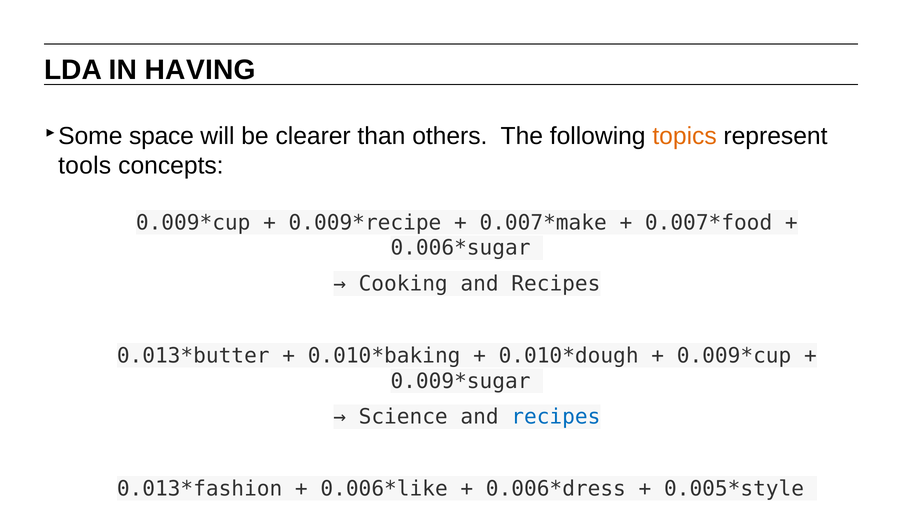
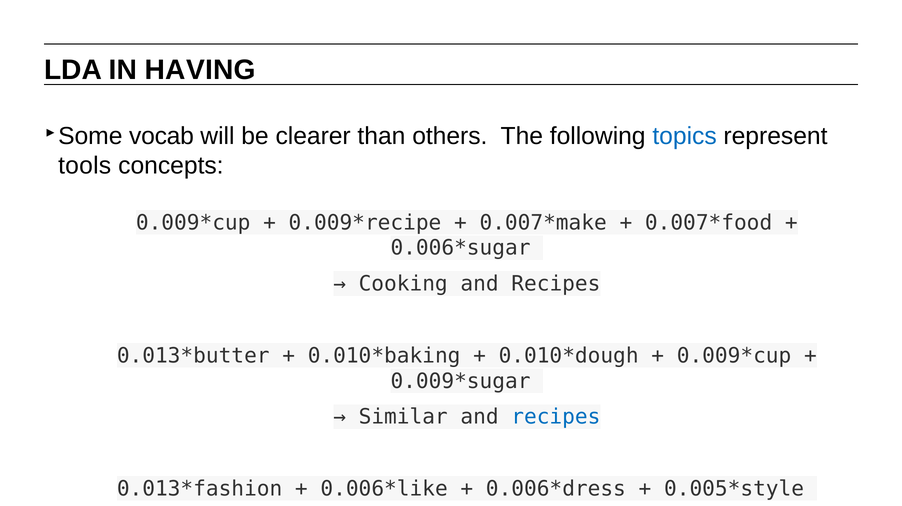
space: space -> vocab
topics colour: orange -> blue
Science: Science -> Similar
